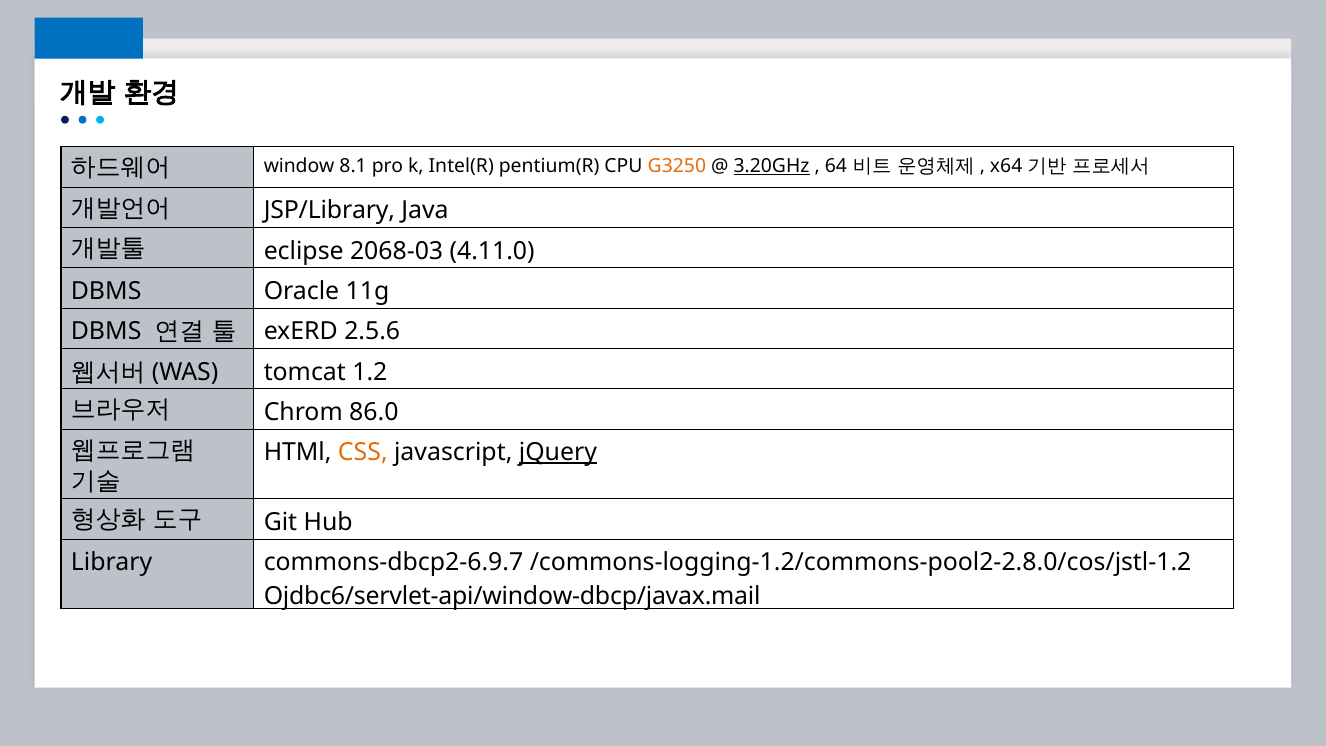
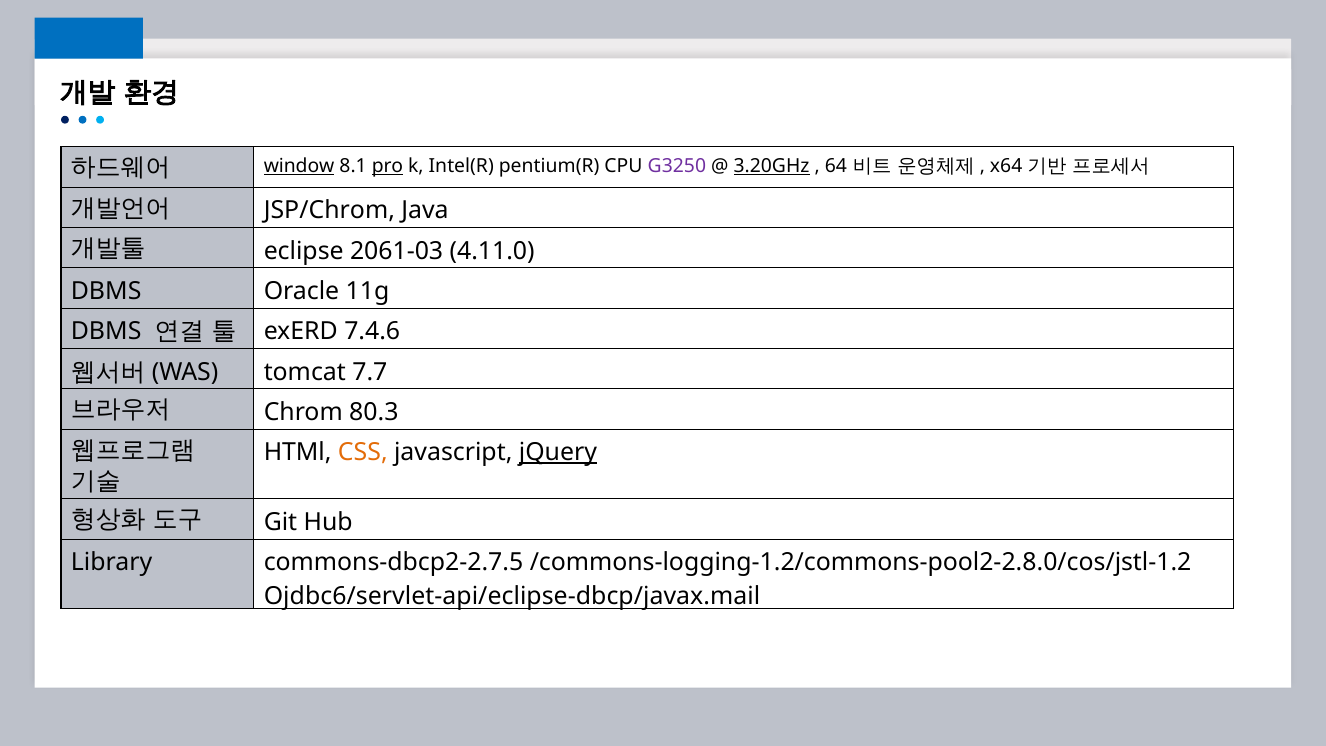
window underline: none -> present
pro underline: none -> present
G3250 colour: orange -> purple
JSP/Library: JSP/Library -> JSP/Chrom
2068-03: 2068-03 -> 2061-03
2.5.6: 2.5.6 -> 7.4.6
1.2: 1.2 -> 7.7
86.0: 86.0 -> 80.3
commons-dbcp2-6.9.7: commons-dbcp2-6.9.7 -> commons-dbcp2-2.7.5
Ojdbc6/servlet-api/window-dbcp/javax.mail: Ojdbc6/servlet-api/window-dbcp/javax.mail -> Ojdbc6/servlet-api/eclipse-dbcp/javax.mail
